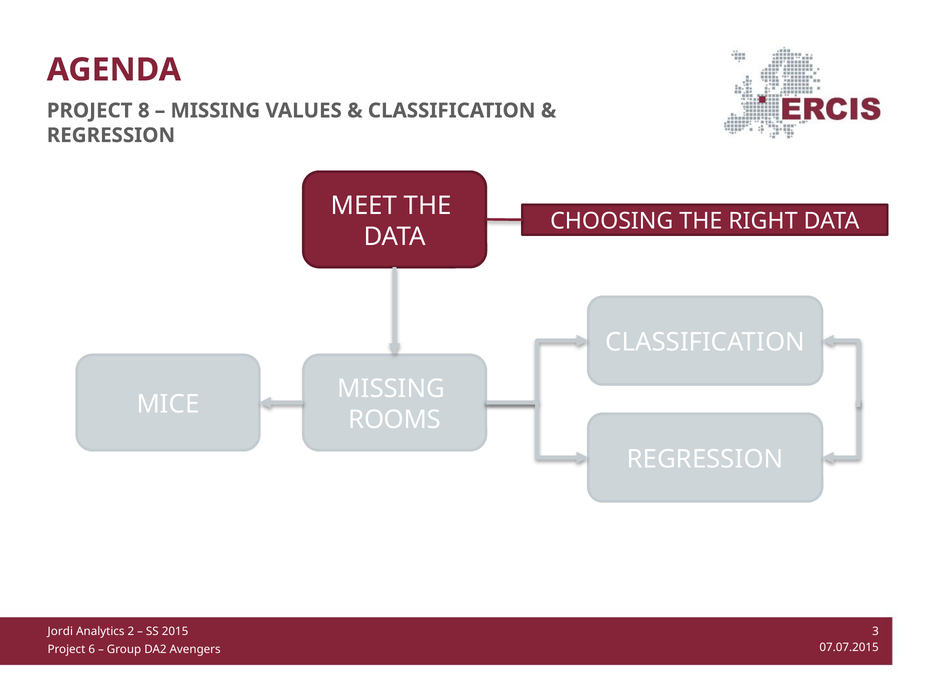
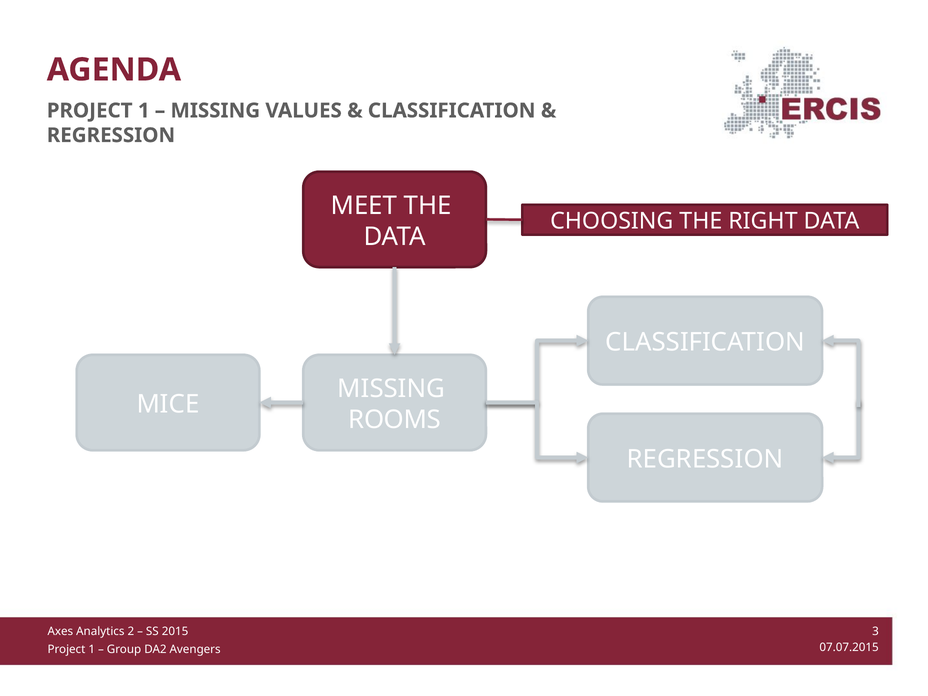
8 at (144, 111): 8 -> 1
Jordi: Jordi -> Axes
6 at (92, 649): 6 -> 1
